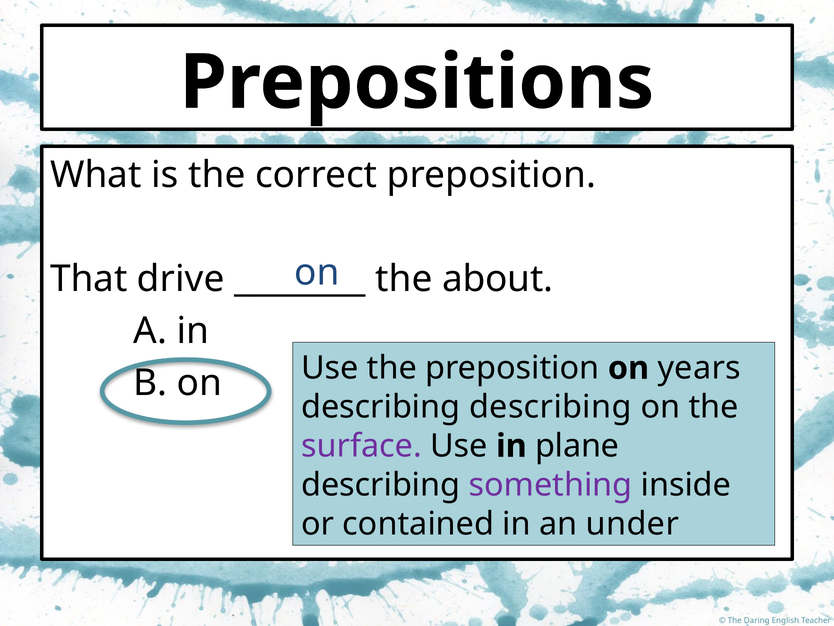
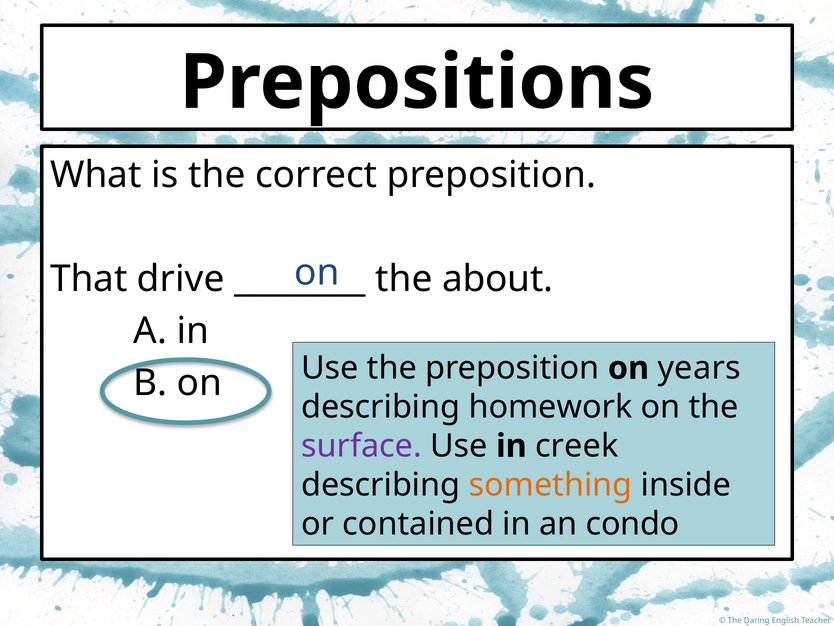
describing describing: describing -> homework
plane: plane -> creek
something colour: purple -> orange
under: under -> condo
